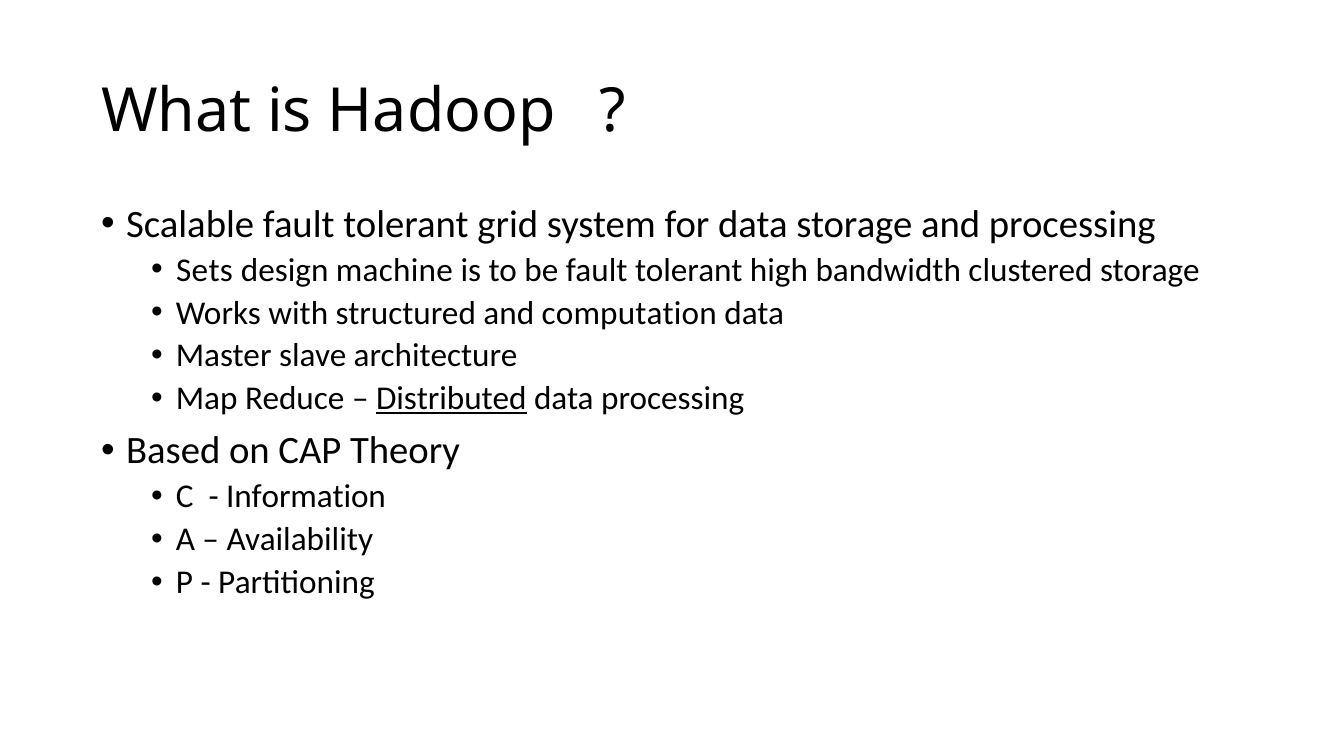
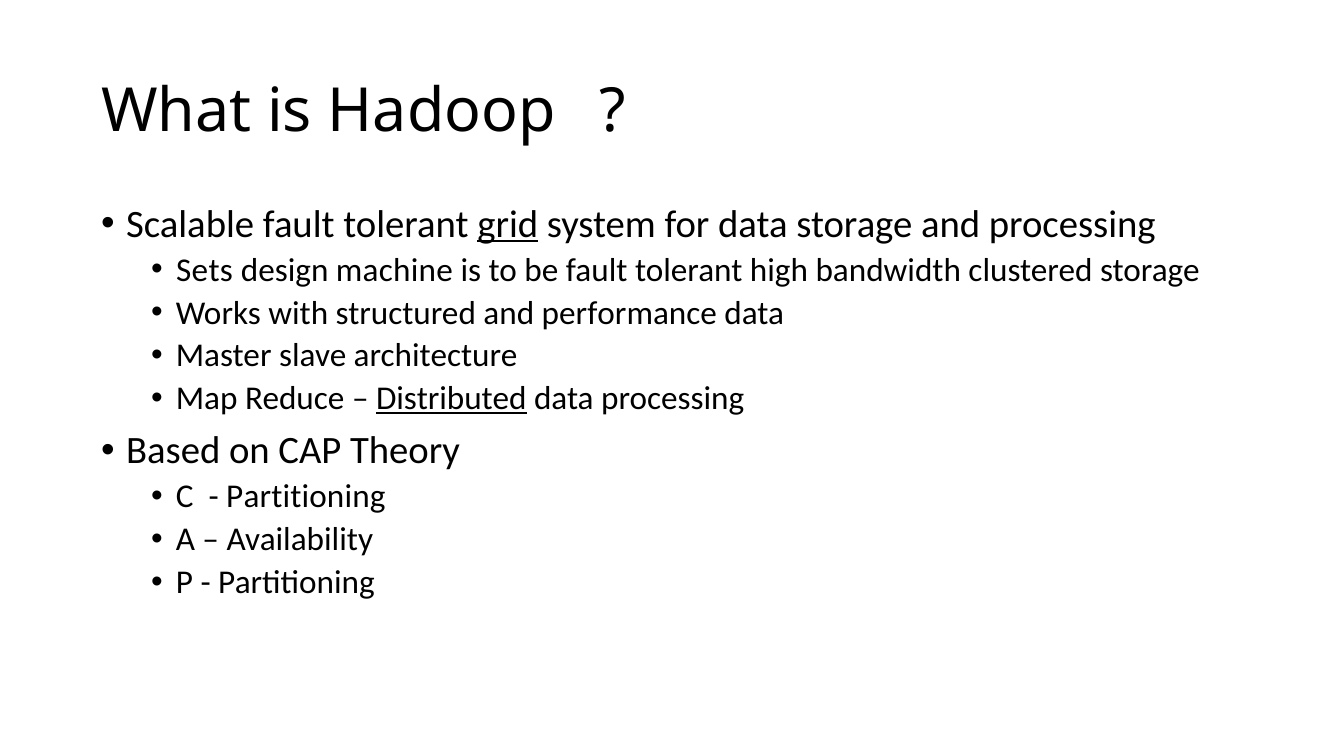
grid underline: none -> present
computation: computation -> performance
Information at (306, 497): Information -> Partitioning
